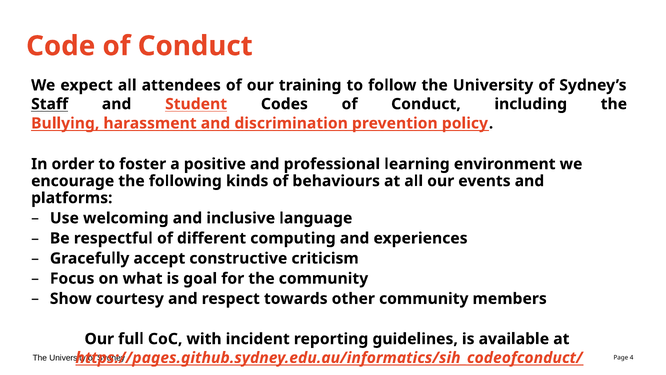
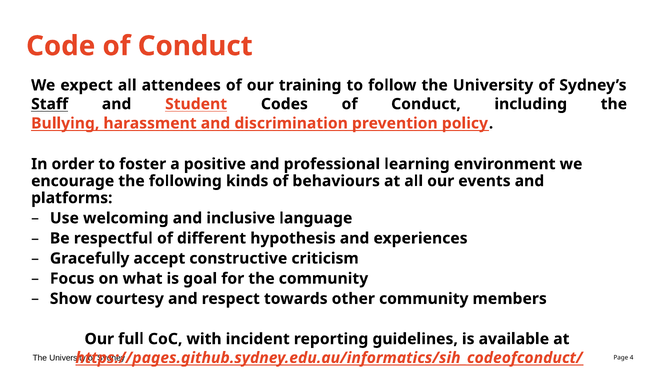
computing: computing -> hypothesis
